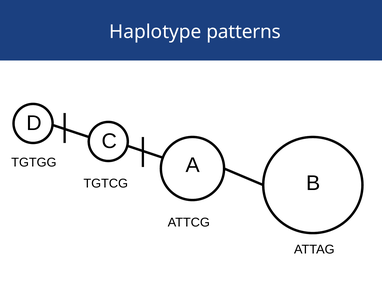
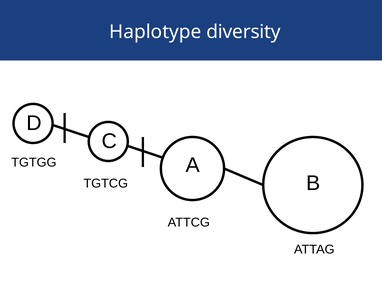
patterns: patterns -> diversity
